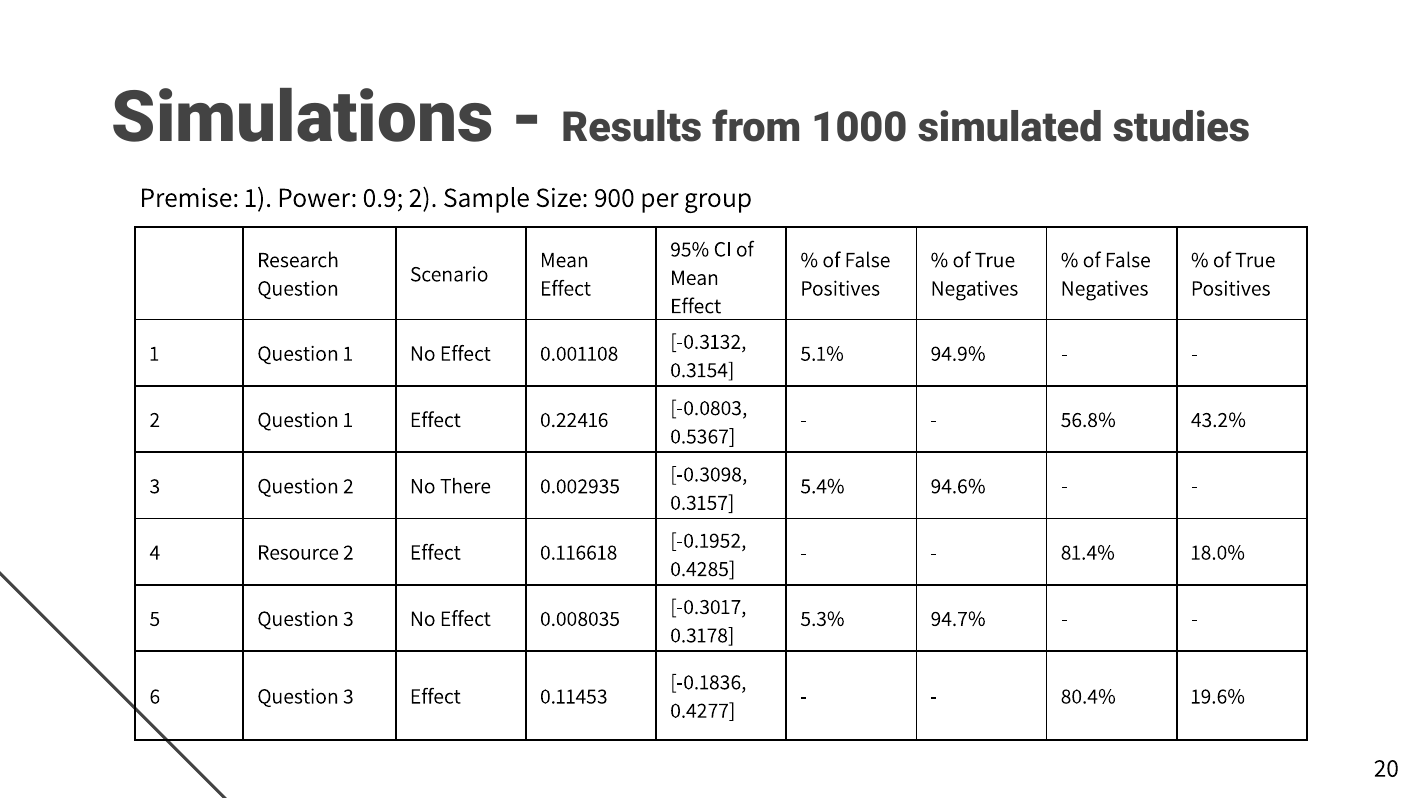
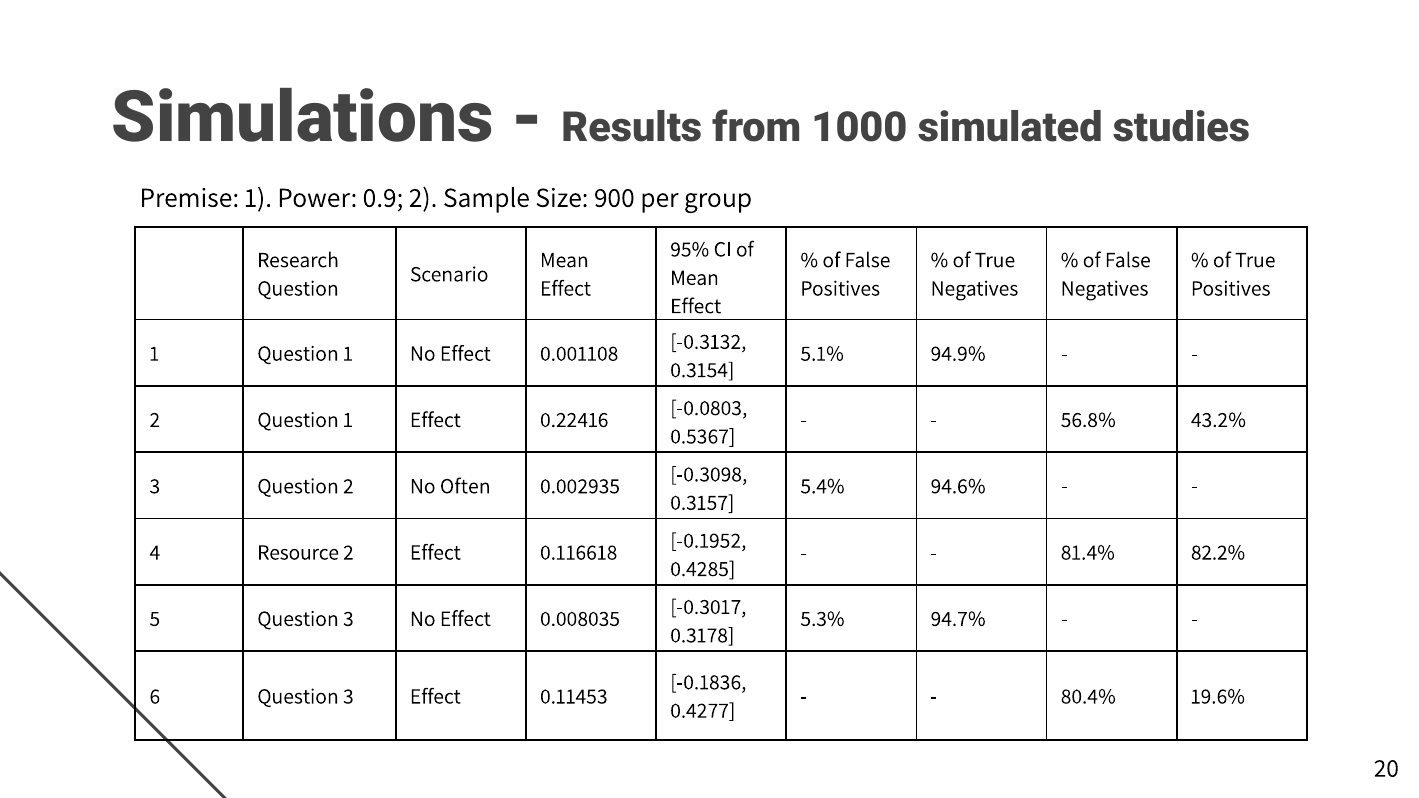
There: There -> Often
18.0%: 18.0% -> 82.2%
